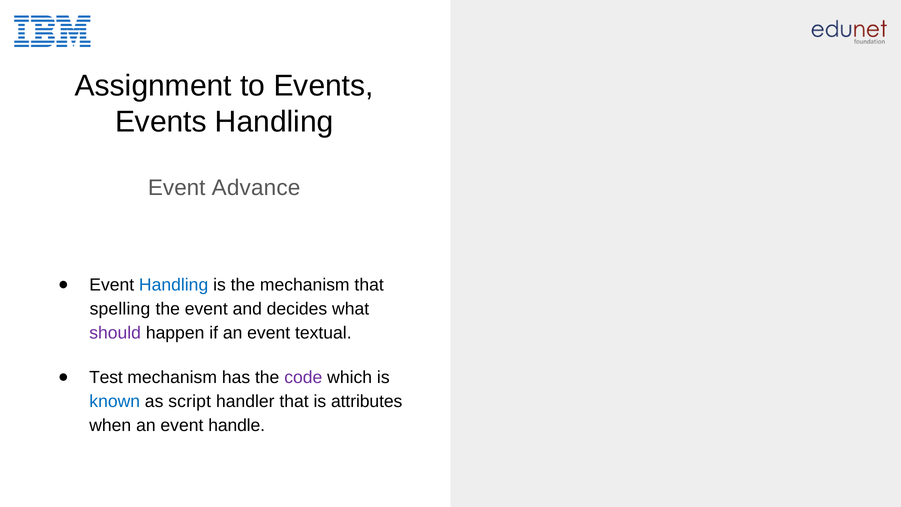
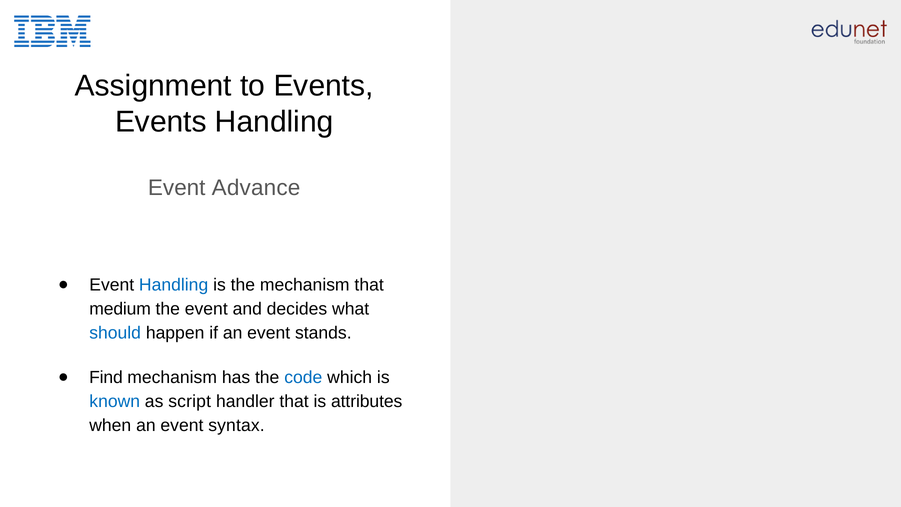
spelling: spelling -> medium
should colour: purple -> blue
textual: textual -> stands
Test: Test -> Find
code colour: purple -> blue
handle: handle -> syntax
